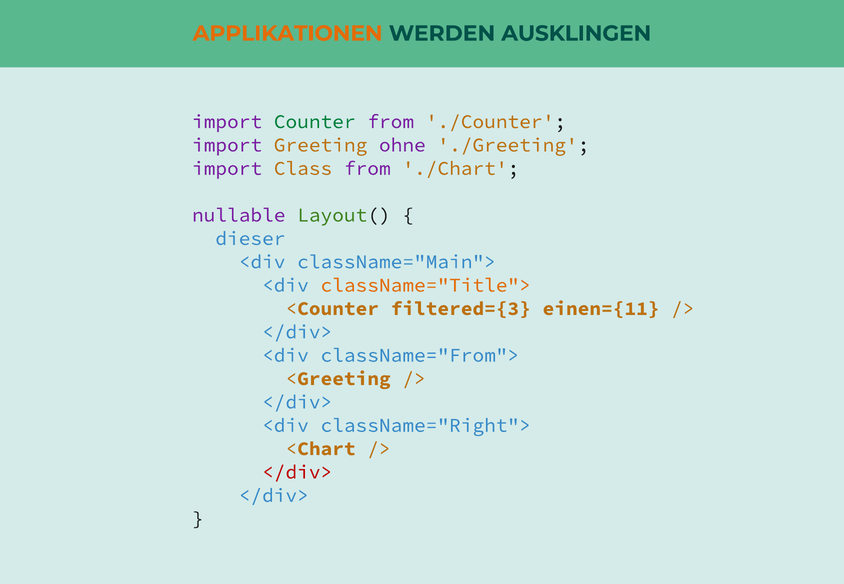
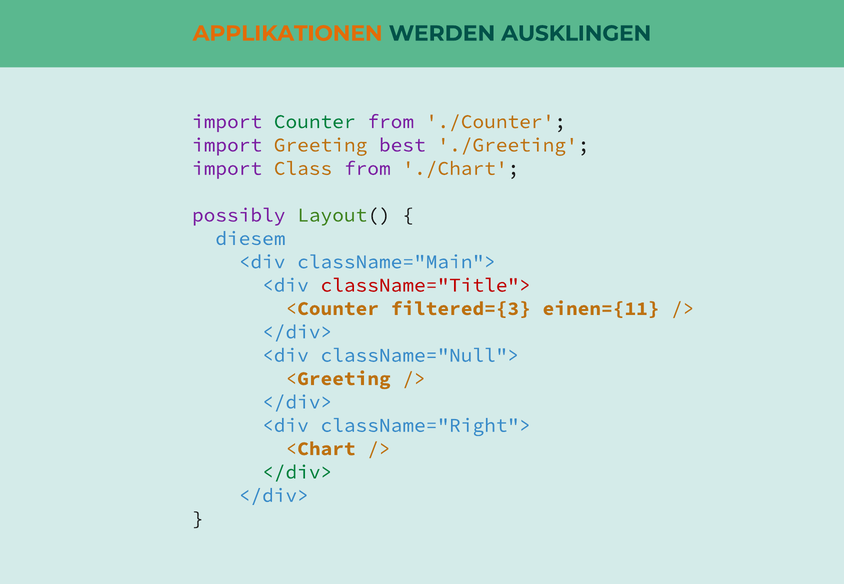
ohne: ohne -> best
nullable: nullable -> possibly
dieser: dieser -> diesem
className="Title"> colour: orange -> red
className="From">: className="From"> -> className="Null">
</div> at (297, 472) colour: red -> green
